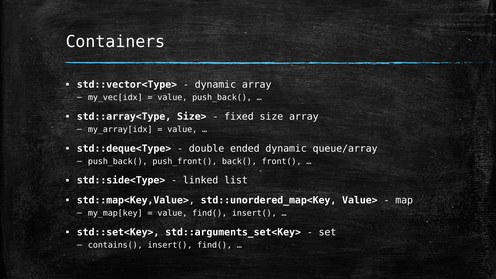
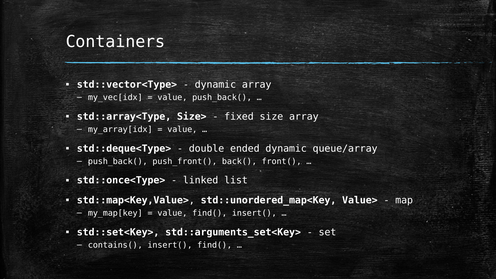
std::side<Type>: std::side<Type> -> std::once<Type>
